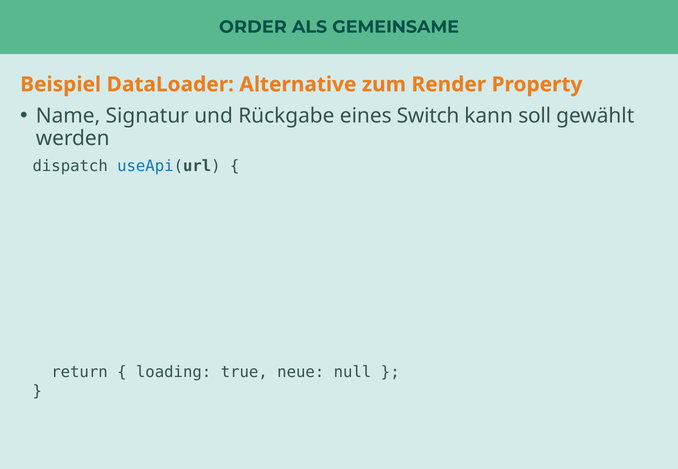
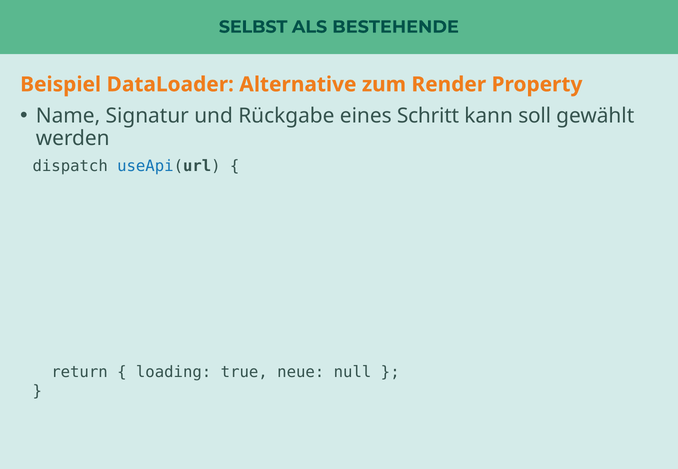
ORDER: ORDER -> SELBST
GEMEINSAME: GEMEINSAME -> BESTEHENDE
Switch: Switch -> Schritt
